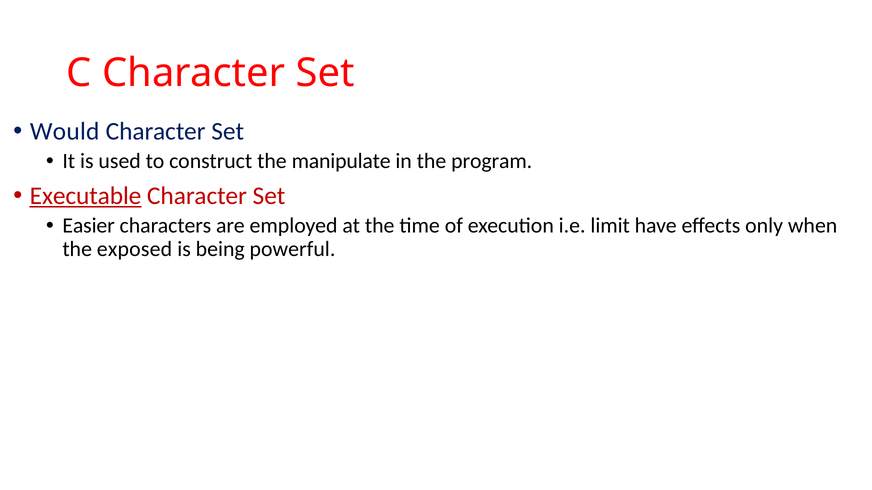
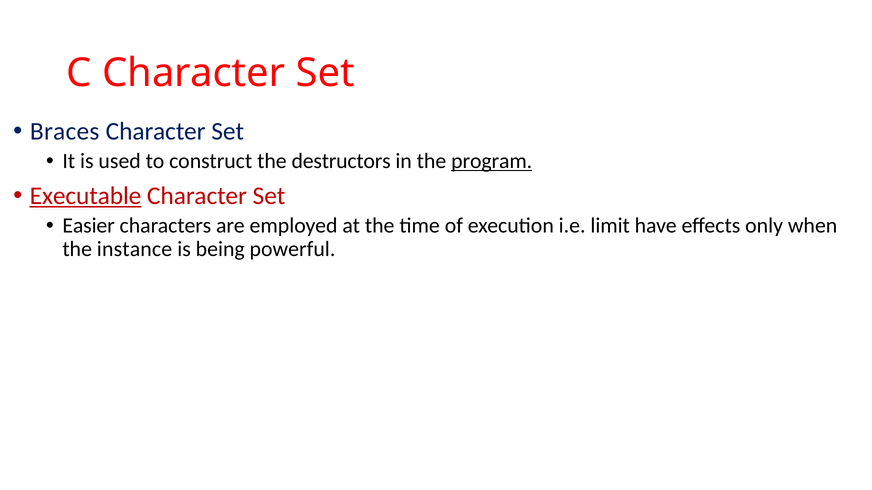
Would: Would -> Braces
manipulate: manipulate -> destructors
program underline: none -> present
exposed: exposed -> instance
